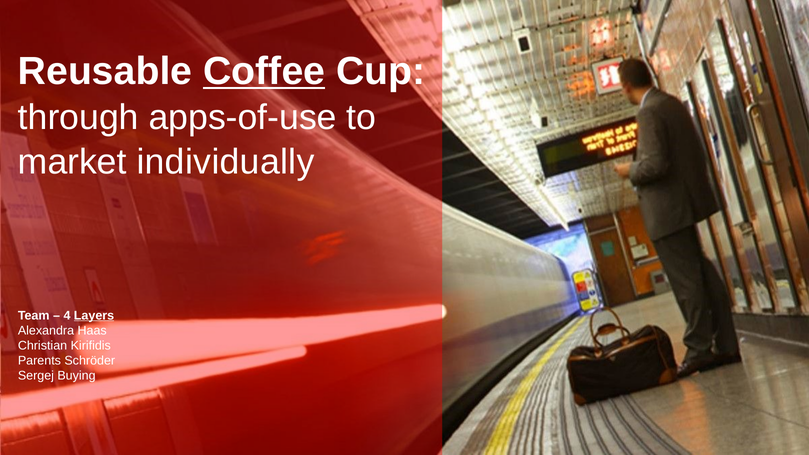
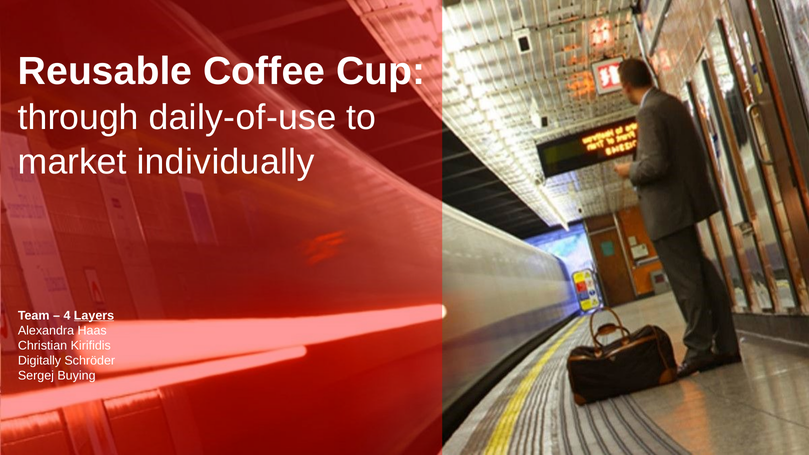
Coffee underline: present -> none
apps-of-use: apps-of-use -> daily-of-use
Parents: Parents -> Digitally
